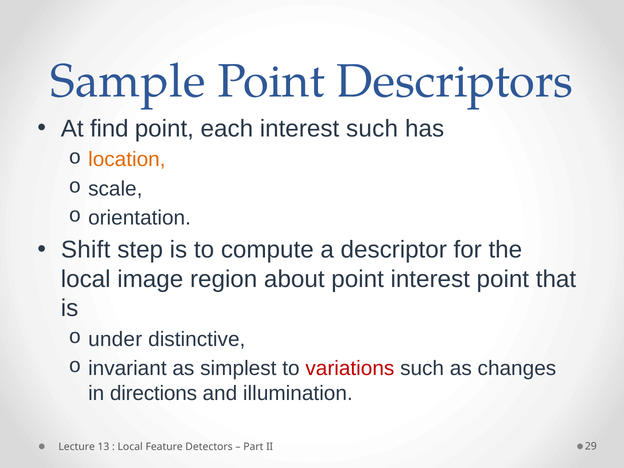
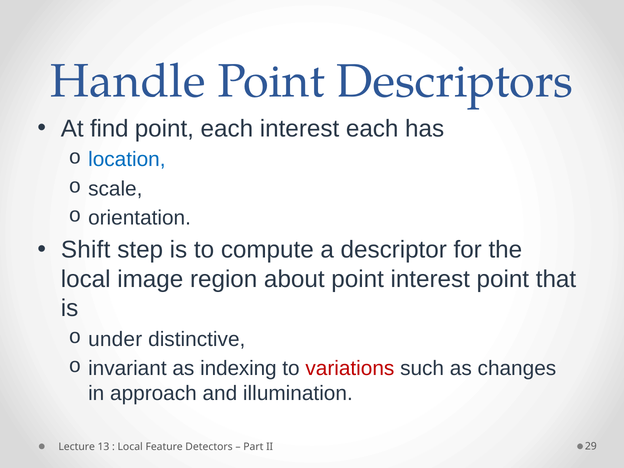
Sample: Sample -> Handle
interest such: such -> each
location colour: orange -> blue
simplest: simplest -> indexing
directions: directions -> approach
